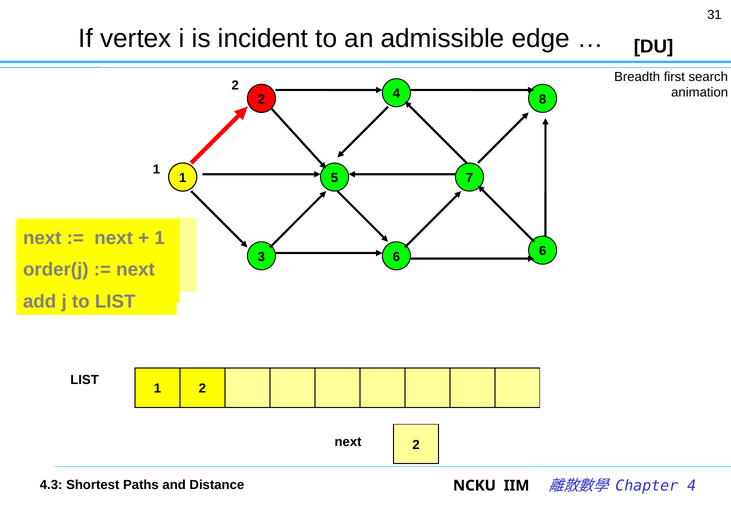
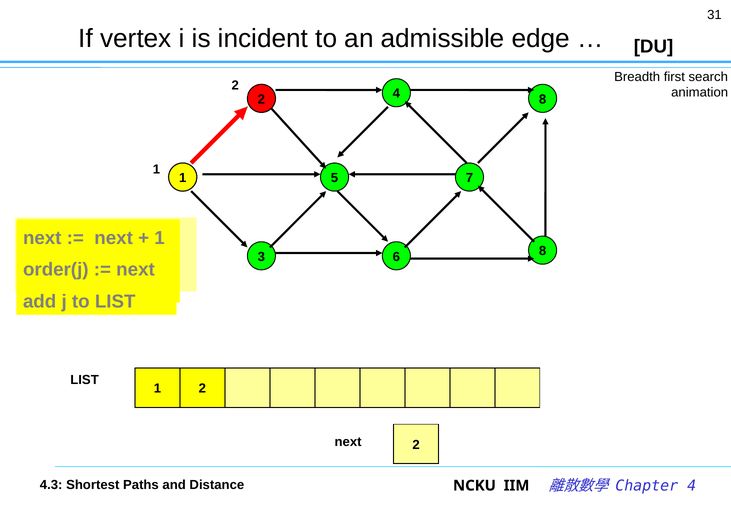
6 6: 6 -> 8
